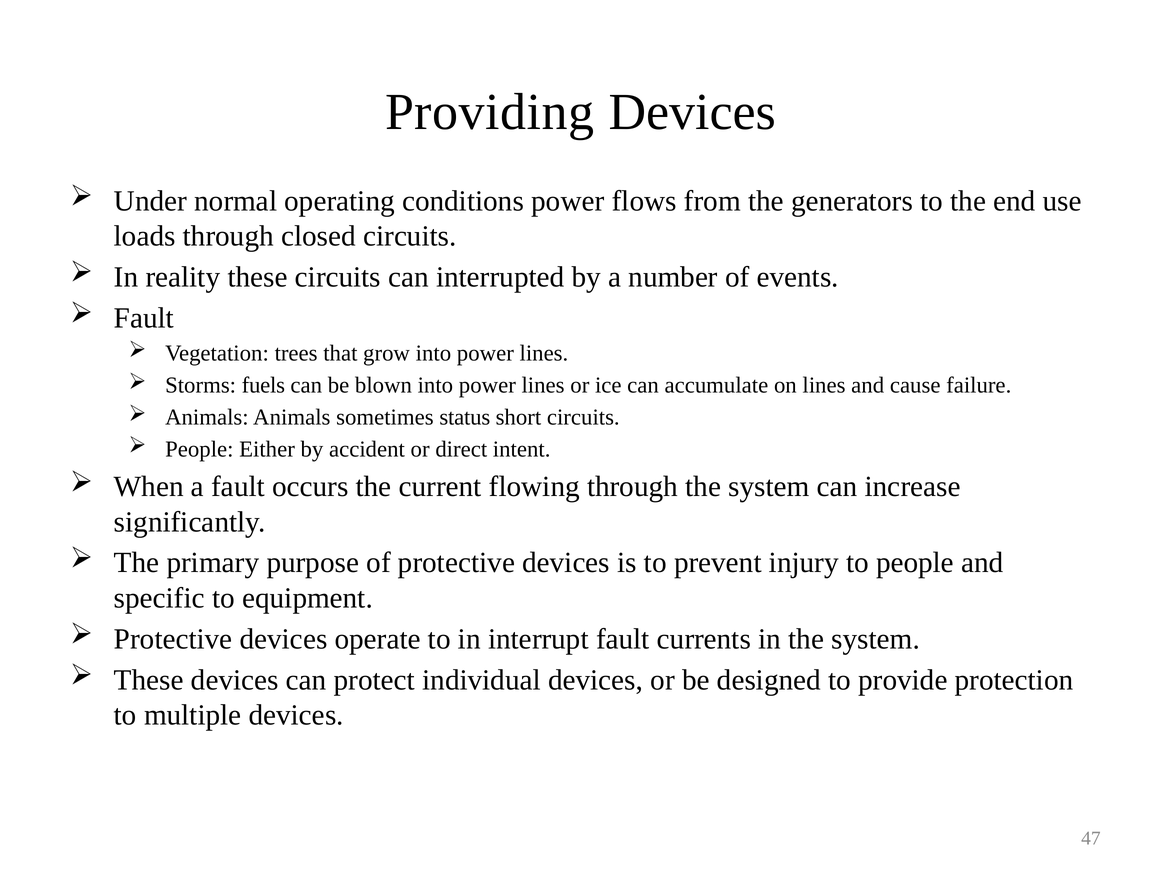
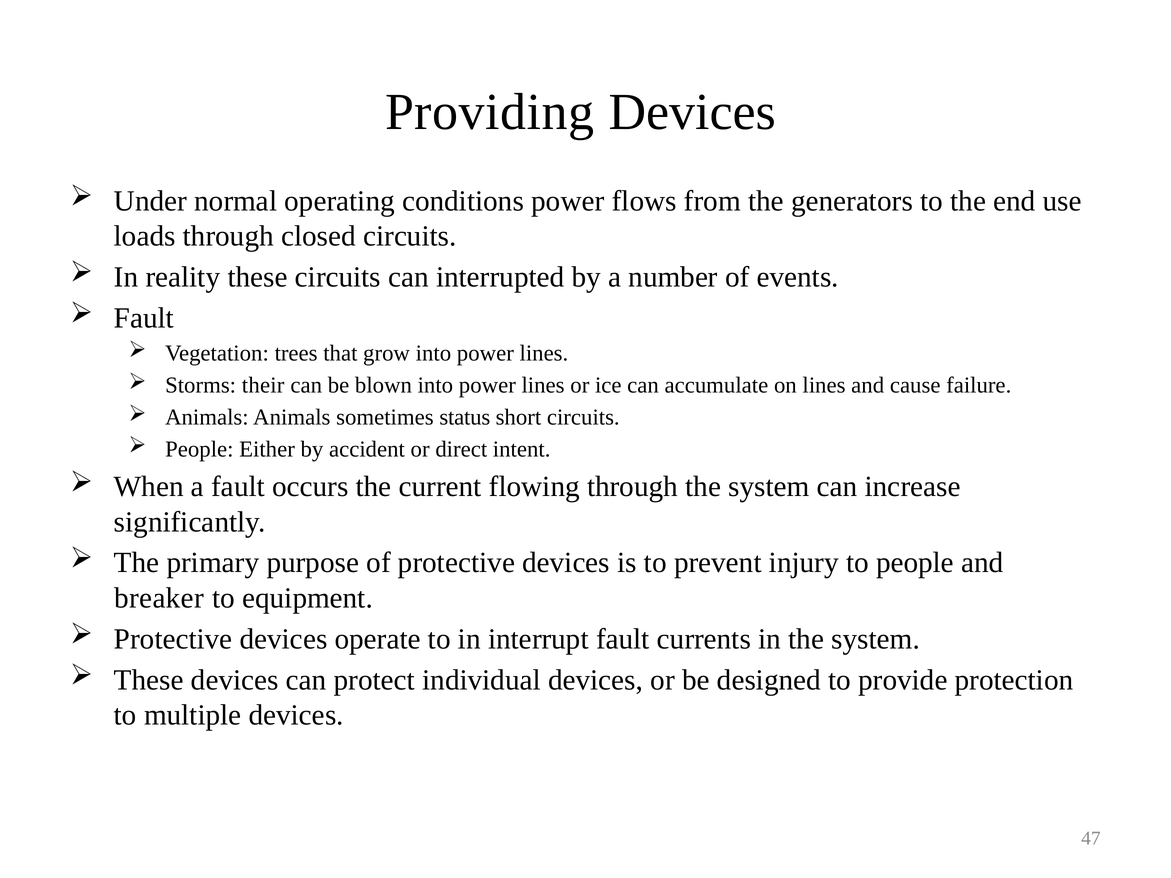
fuels: fuels -> their
specific: specific -> breaker
